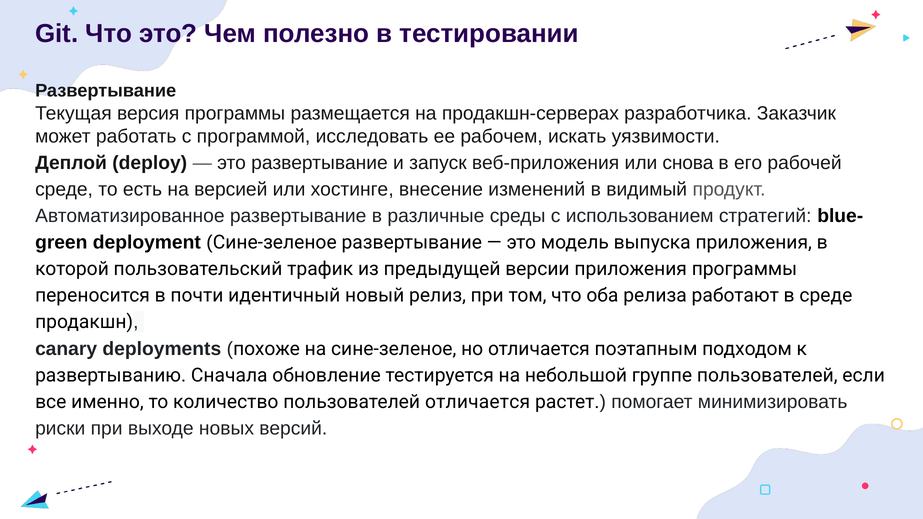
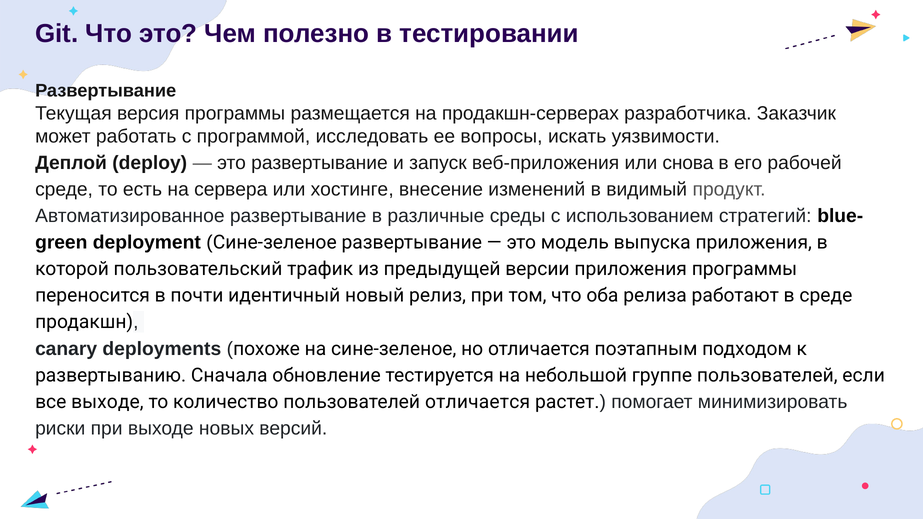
рабочем: рабочем -> вопросы
версией: версией -> сервера
все именно: именно -> выходе
